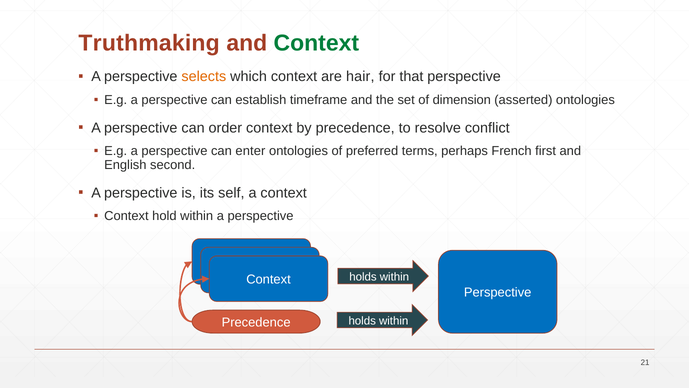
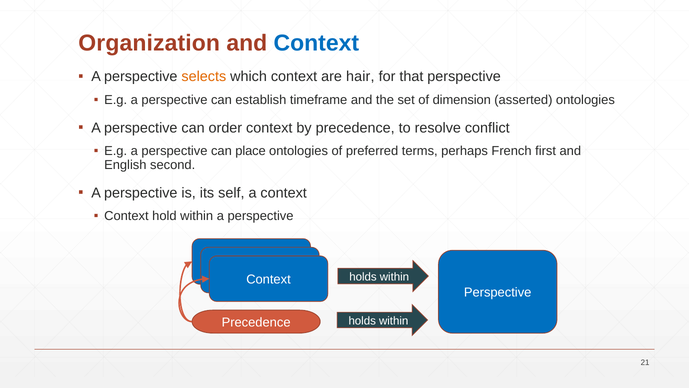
Truthmaking: Truthmaking -> Organization
Context at (316, 43) colour: green -> blue
enter: enter -> place
